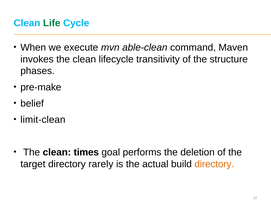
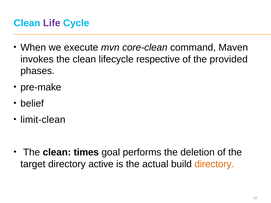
Life colour: green -> purple
able-clean: able-clean -> core-clean
transitivity: transitivity -> respective
structure: structure -> provided
rarely: rarely -> active
